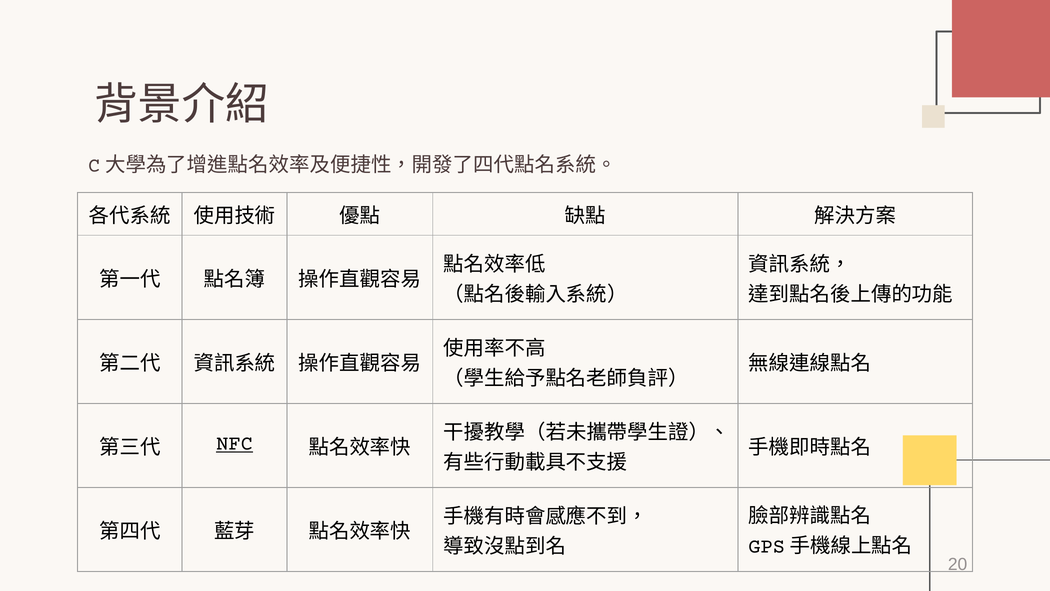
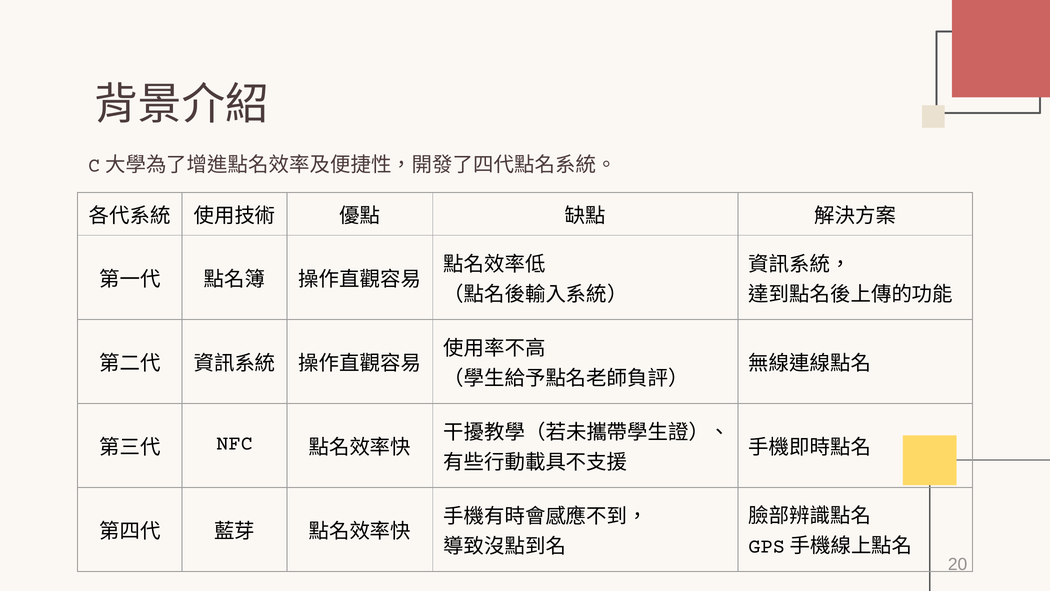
NFC underline: present -> none
